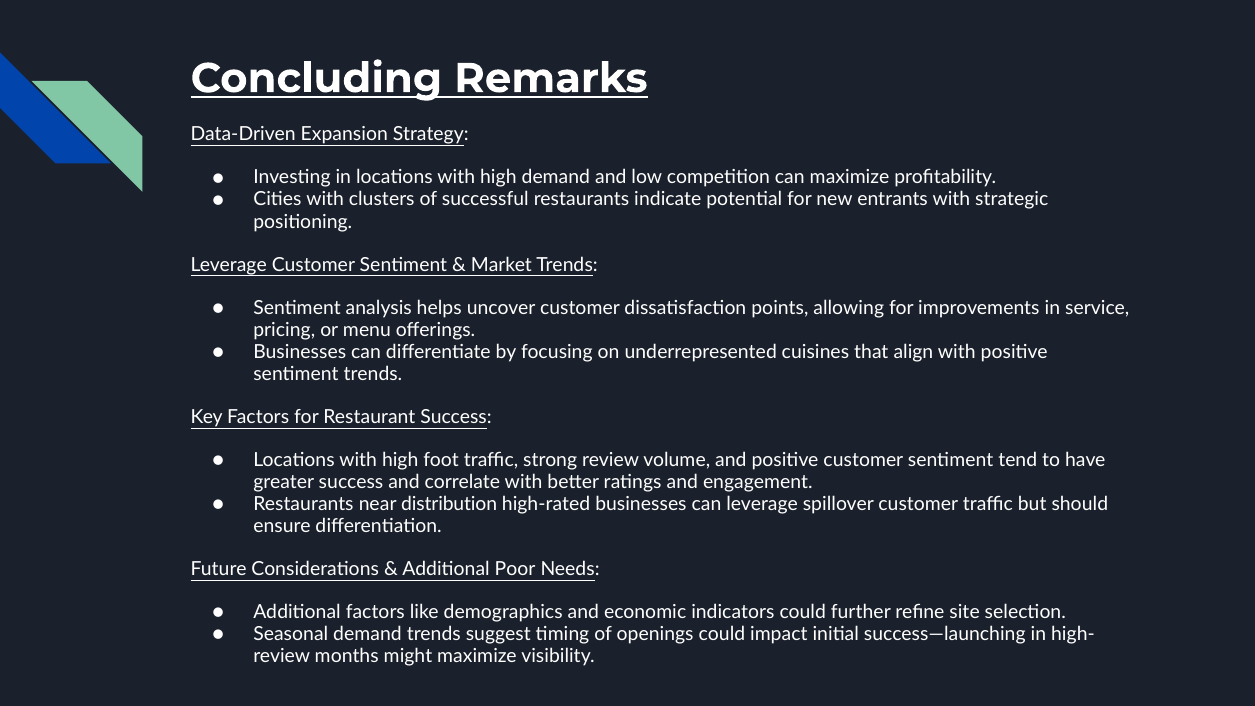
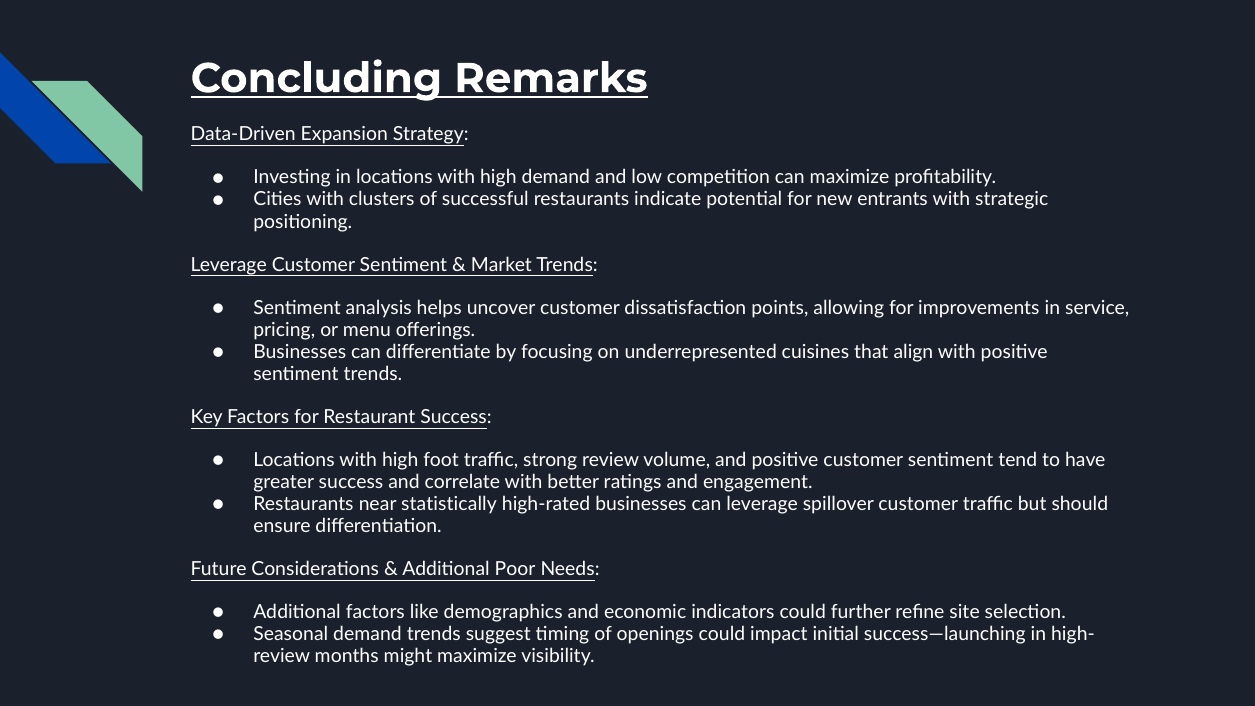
distribution: distribution -> statistically
